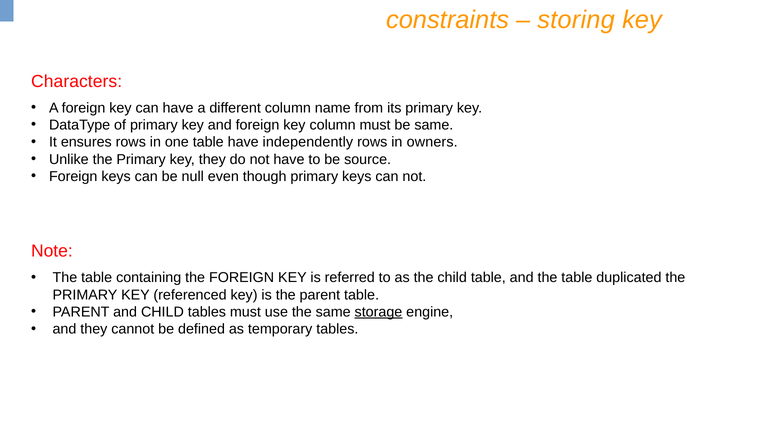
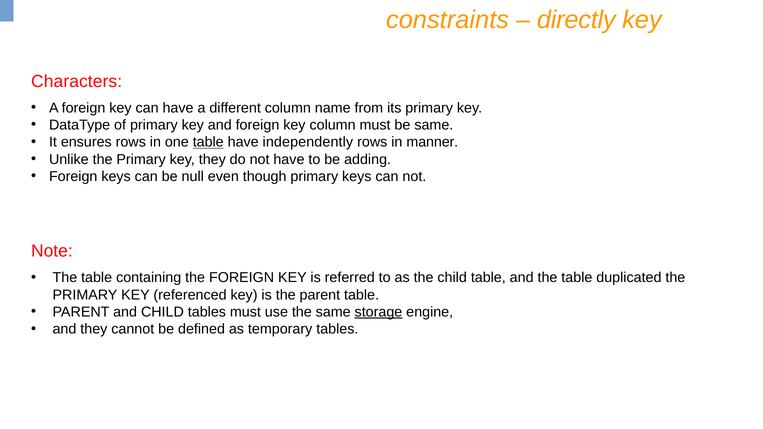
storing: storing -> directly
table at (208, 142) underline: none -> present
owners: owners -> manner
source: source -> adding
